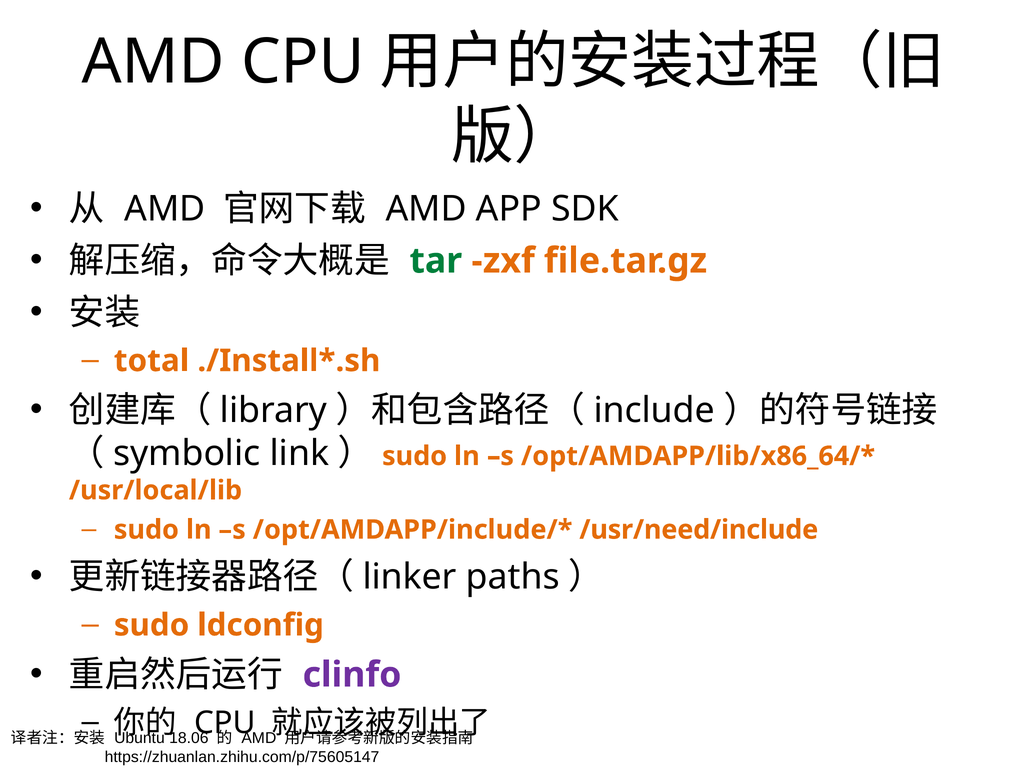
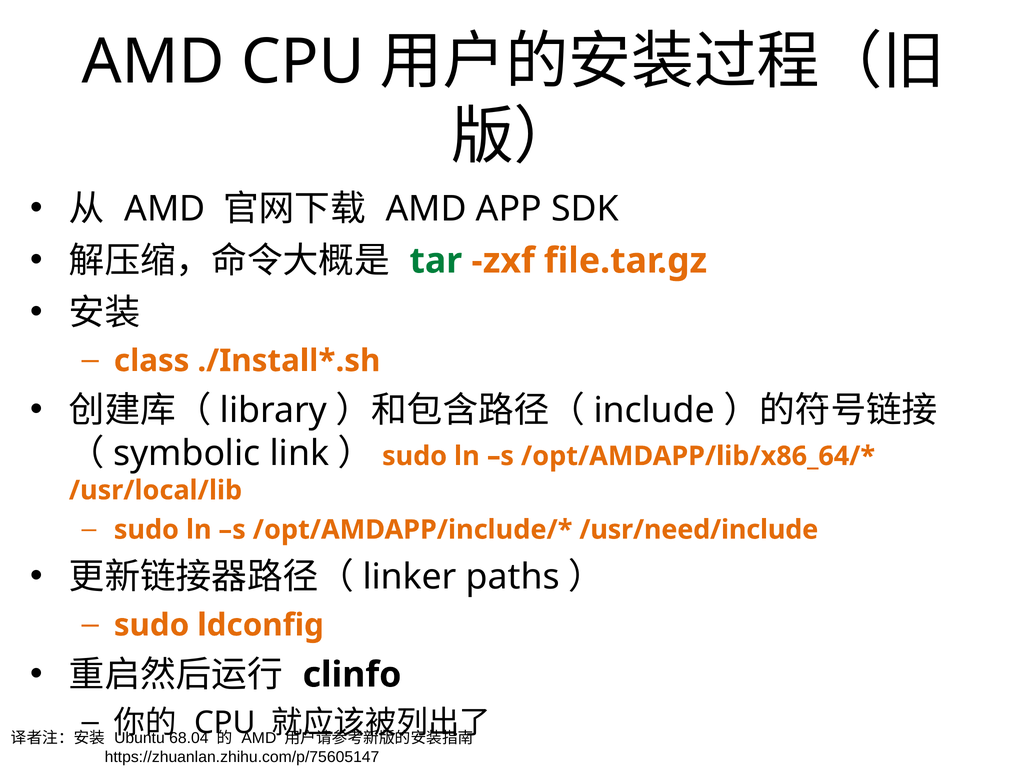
total: total -> class
clinfo colour: purple -> black
18.06: 18.06 -> 68.04
